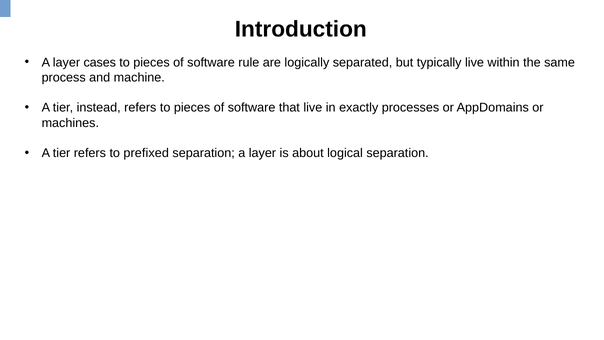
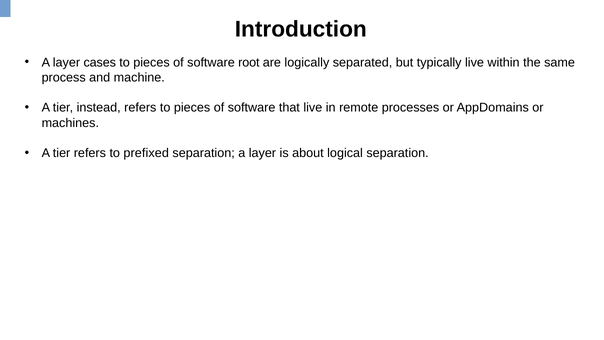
rule: rule -> root
exactly: exactly -> remote
